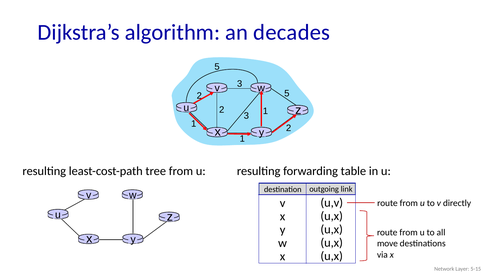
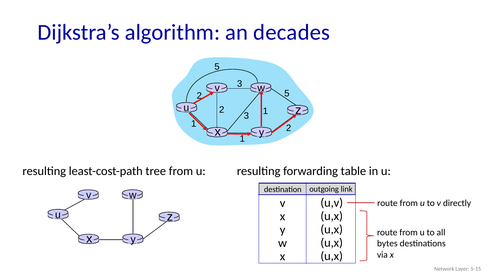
move: move -> bytes
